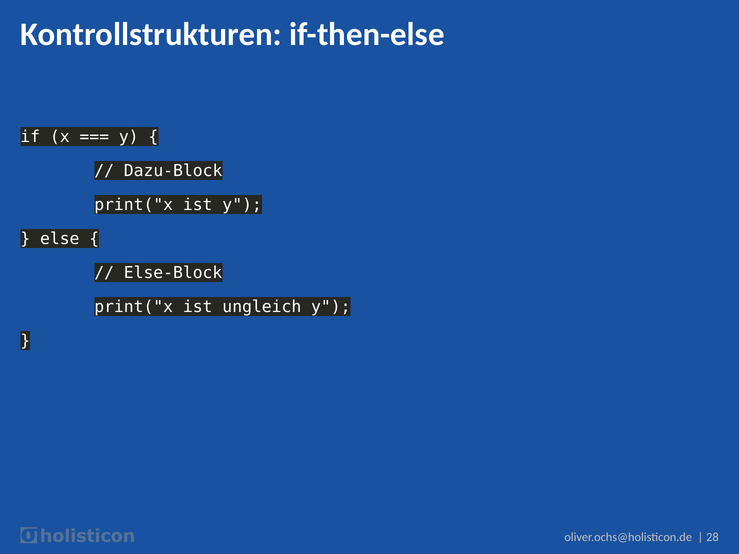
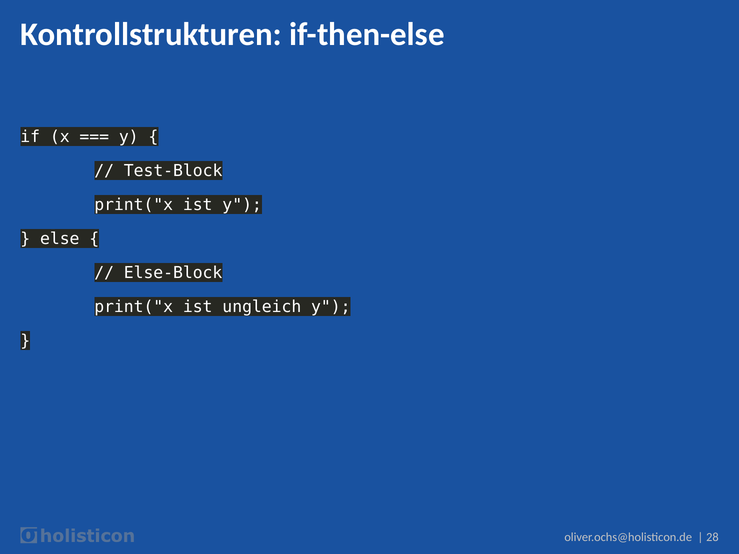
Dazu-Block: Dazu-Block -> Test-Block
